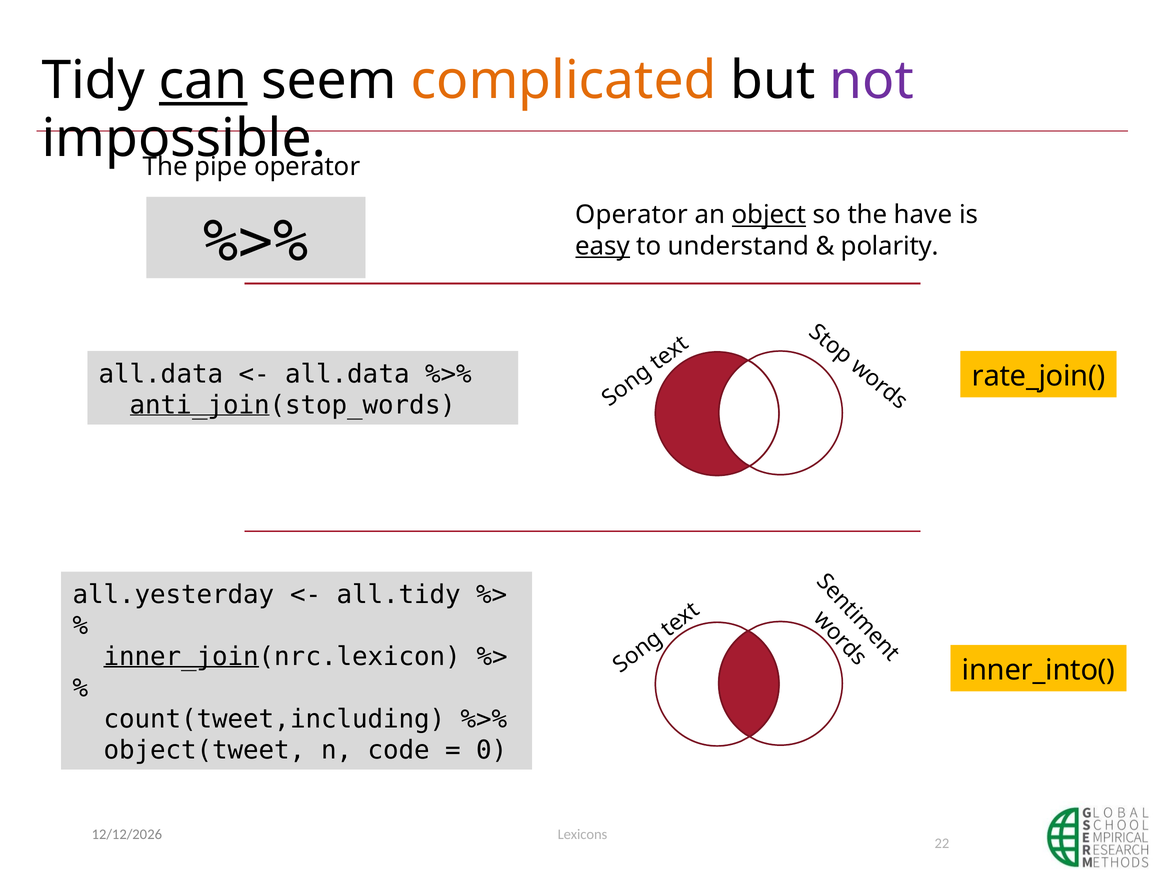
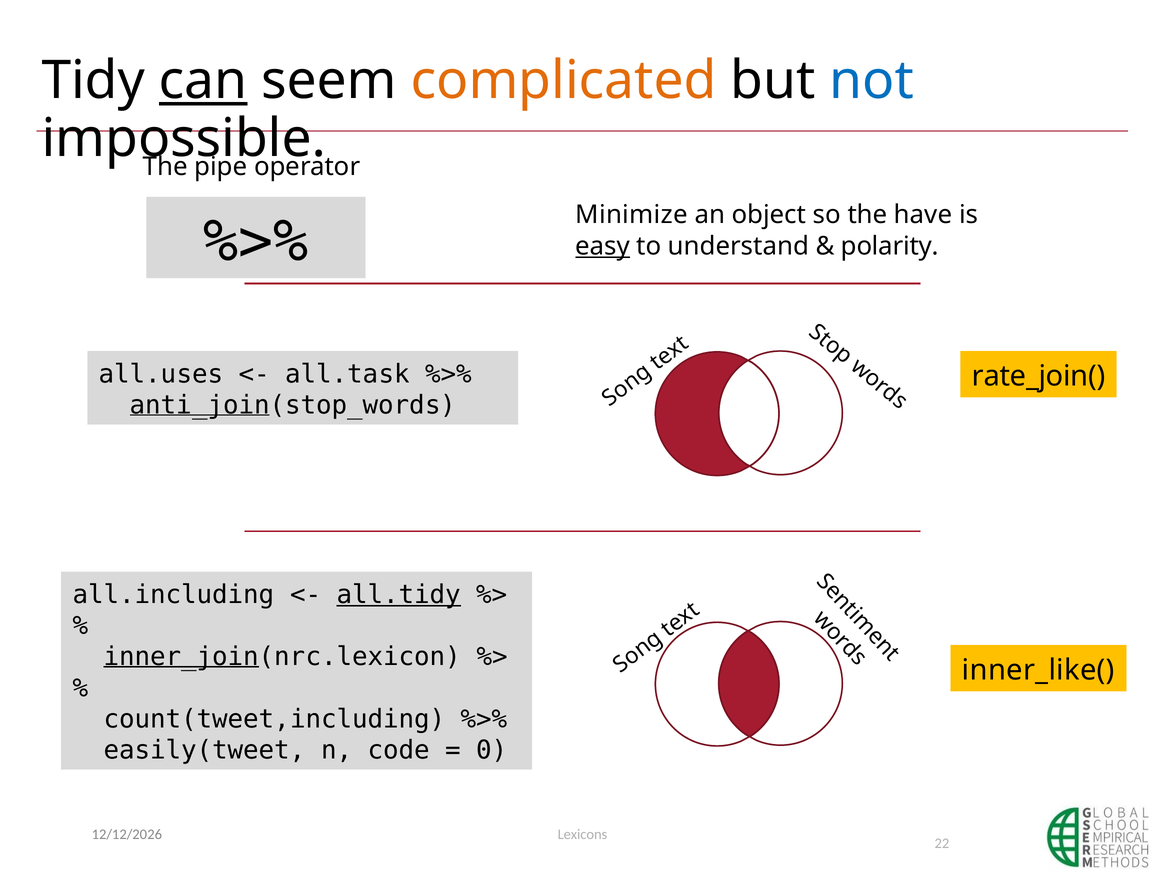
not colour: purple -> blue
Operator at (632, 215): Operator -> Minimize
object underline: present -> none
all.data at (161, 374): all.data -> all.uses
all.data at (347, 374): all.data -> all.task
all.yesterday: all.yesterday -> all.including
all.tidy underline: none -> present
inner_into(: inner_into( -> inner_like(
object(tweet: object(tweet -> easily(tweet
